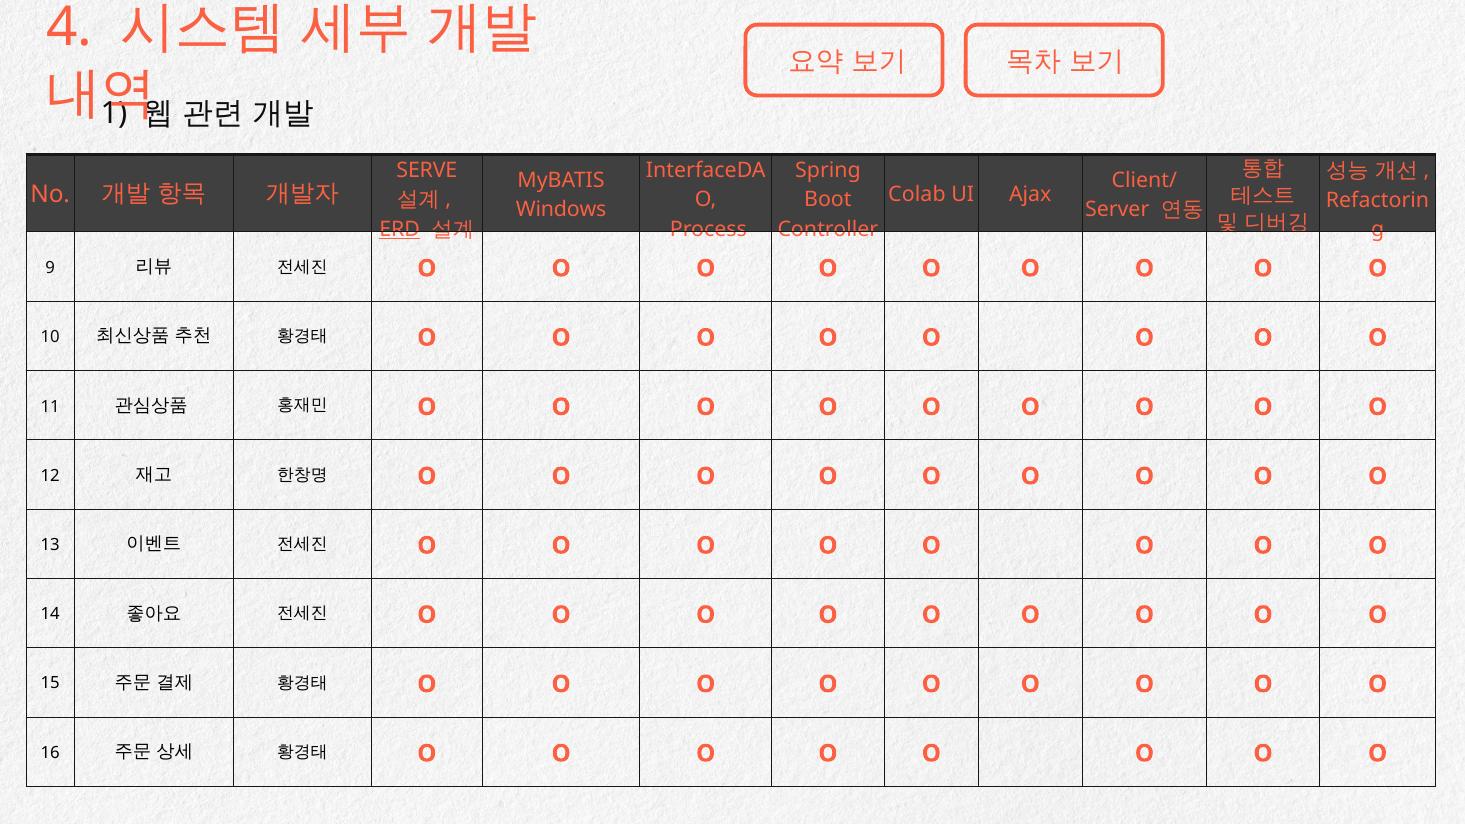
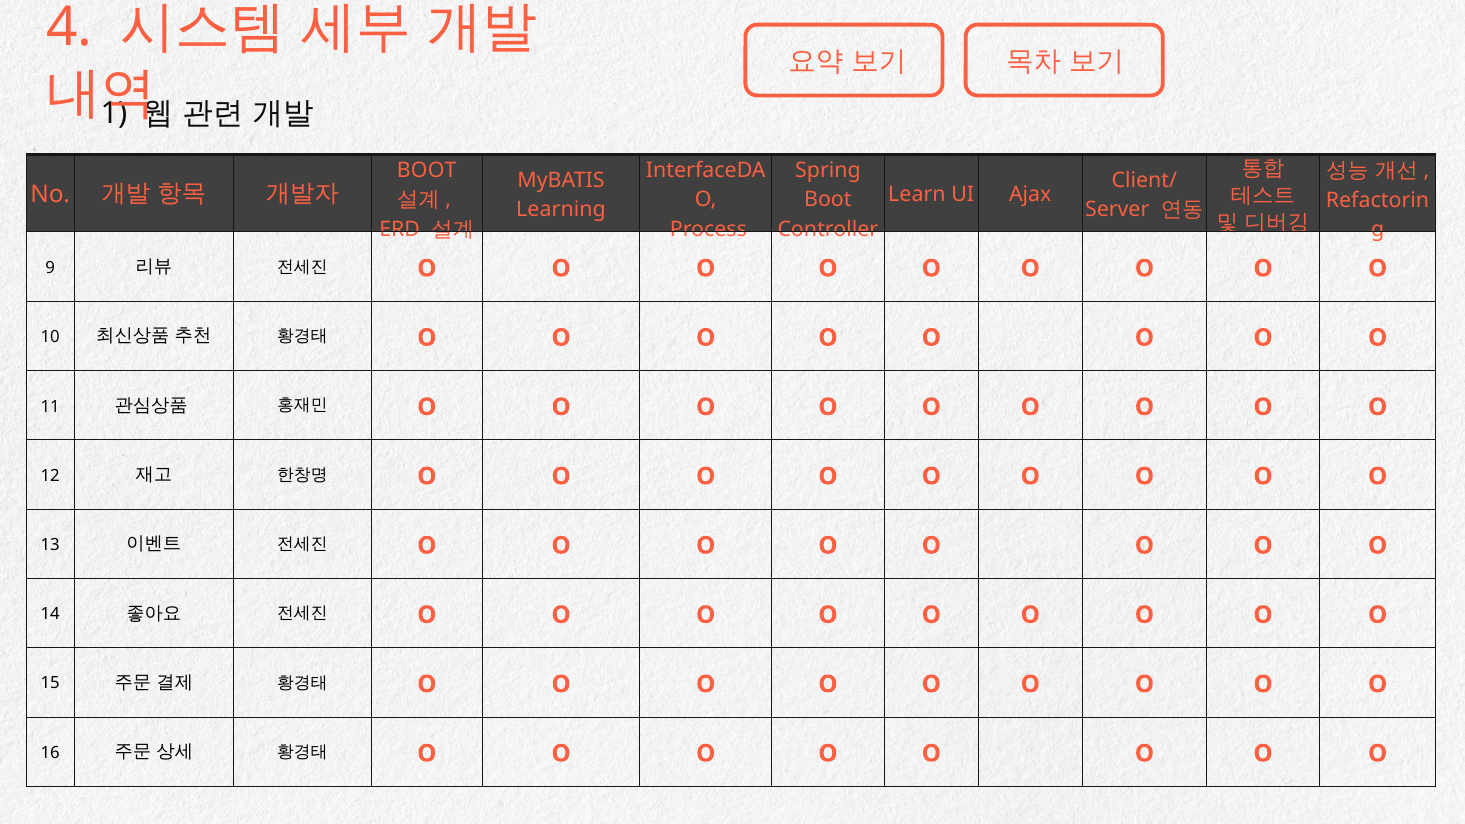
SERVE at (427, 171): SERVE -> BOOT
Colab: Colab -> Learn
Windows: Windows -> Learning
ERD underline: present -> none
